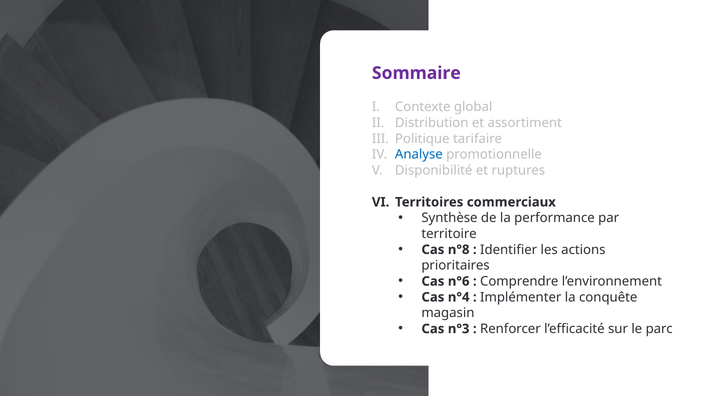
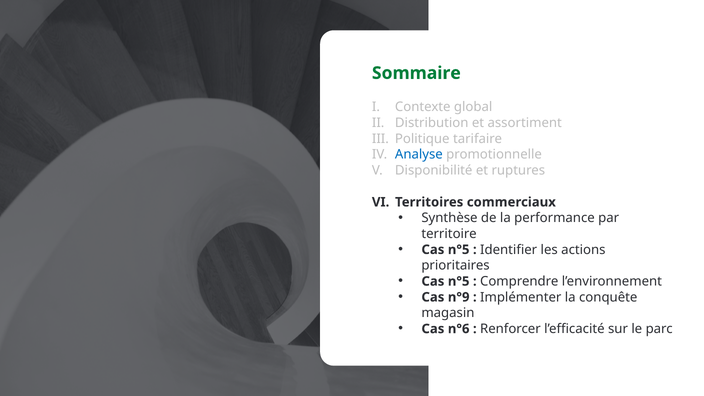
Sommaire colour: purple -> green
n°8 at (459, 250): n°8 -> n°5
n°6 at (459, 281): n°6 -> n°5
n°4: n°4 -> n°9
n°3: n°3 -> n°6
